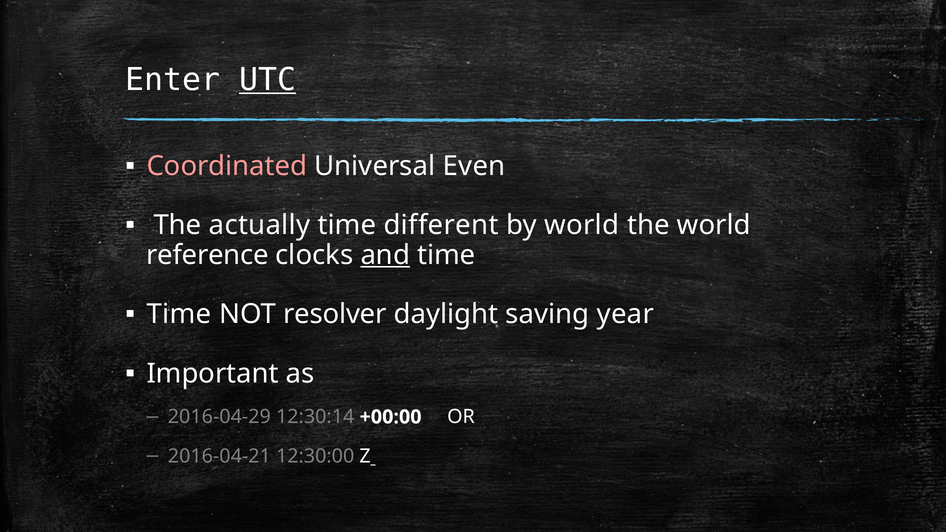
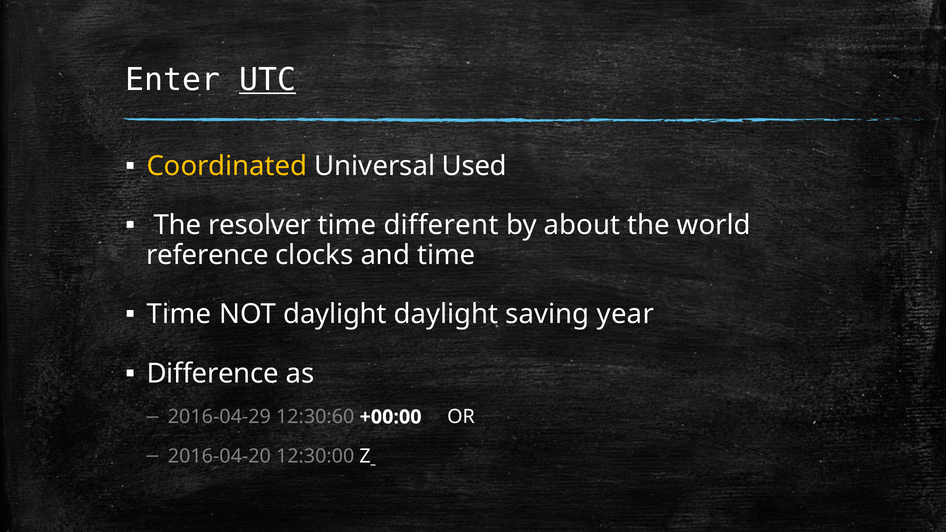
Coordinated colour: pink -> yellow
Even: Even -> Used
actually: actually -> resolver
by world: world -> about
and underline: present -> none
NOT resolver: resolver -> daylight
Important: Important -> Difference
12:30:14: 12:30:14 -> 12:30:60
2016-04-21: 2016-04-21 -> 2016-04-20
